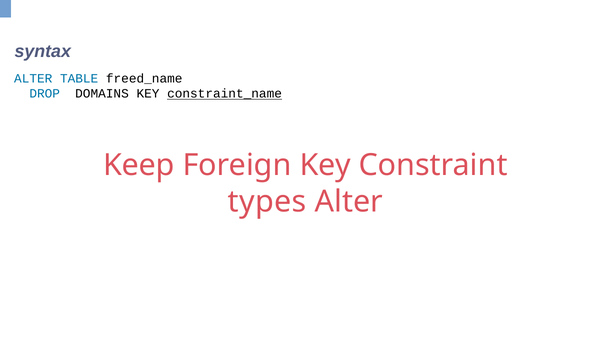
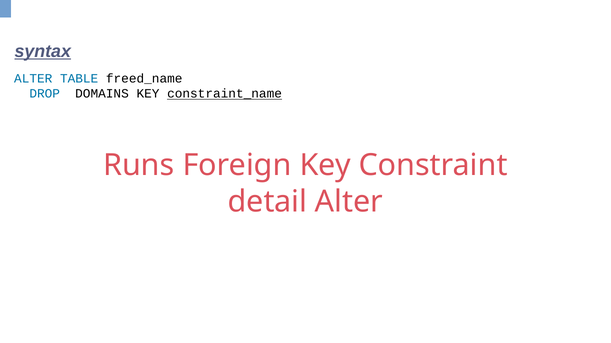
syntax underline: none -> present
Keep: Keep -> Runs
types: types -> detail
